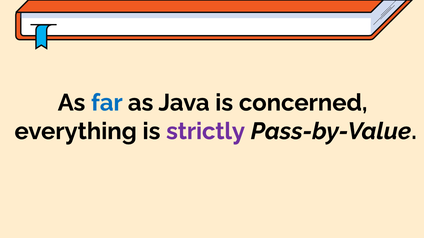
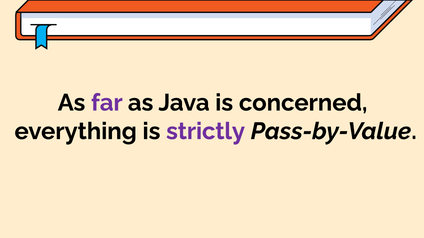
far colour: blue -> purple
